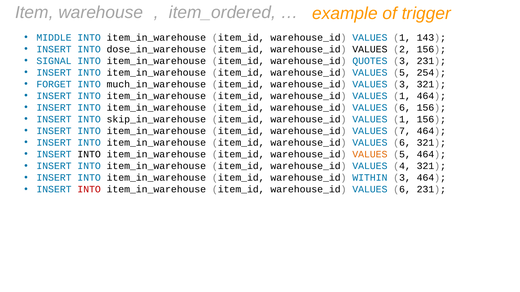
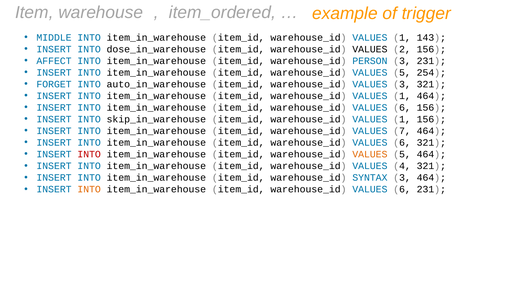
SIGNAL: SIGNAL -> AFFECT
QUOTES: QUOTES -> PERSON
much_in_warehouse: much_in_warehouse -> auto_in_warehouse
INTO at (89, 155) colour: black -> red
WITHIN: WITHIN -> SYNTAX
INTO at (89, 190) colour: red -> orange
